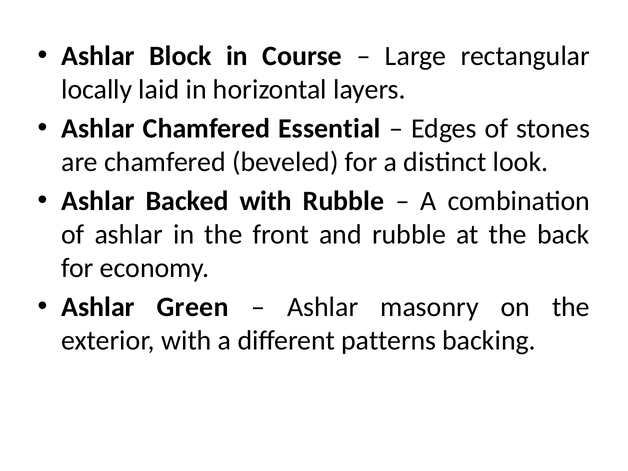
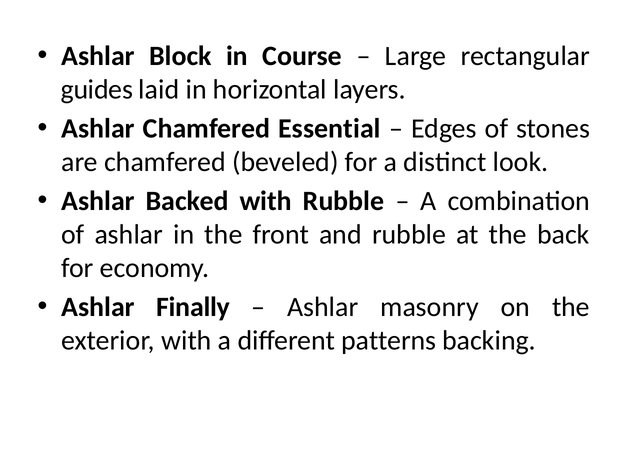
locally: locally -> guides
Green: Green -> Finally
